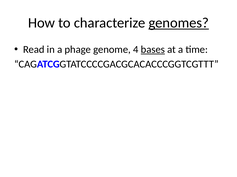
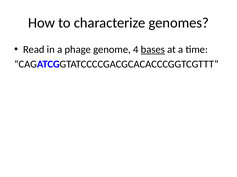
genomes underline: present -> none
